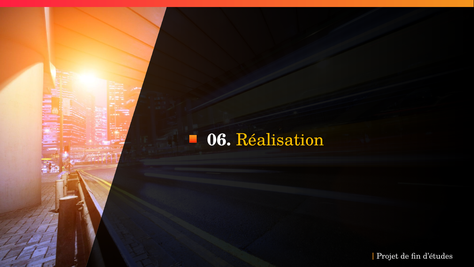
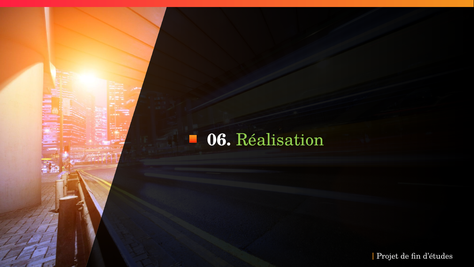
Réalisation colour: yellow -> light green
